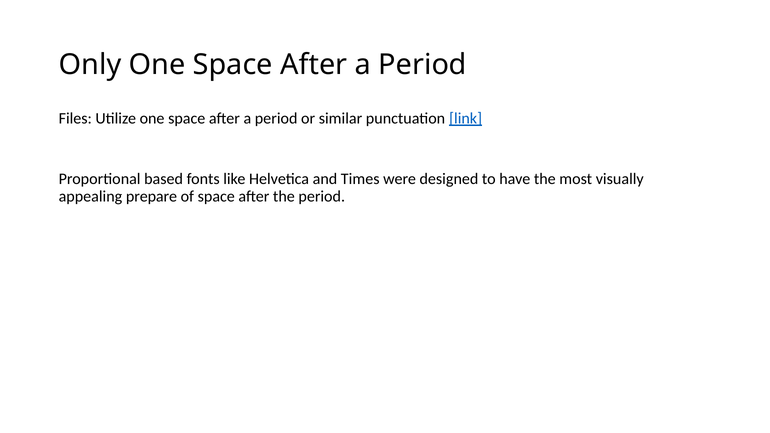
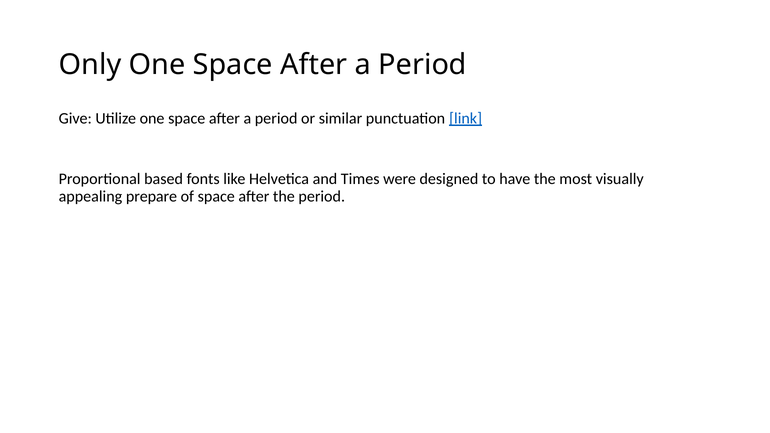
Files: Files -> Give
